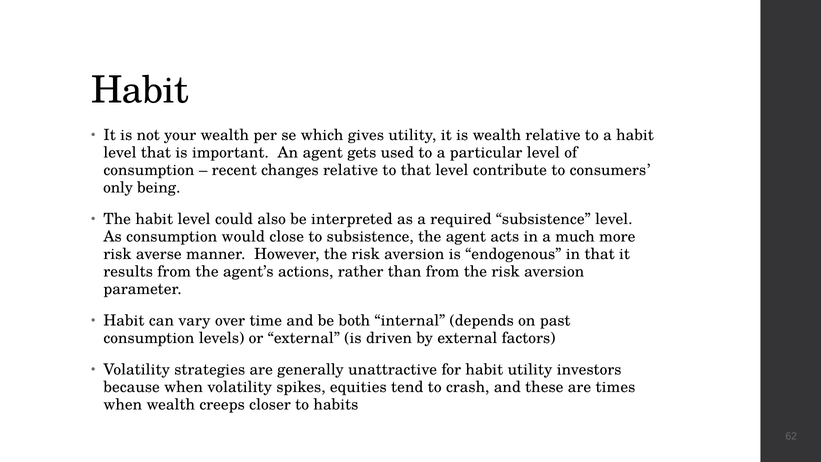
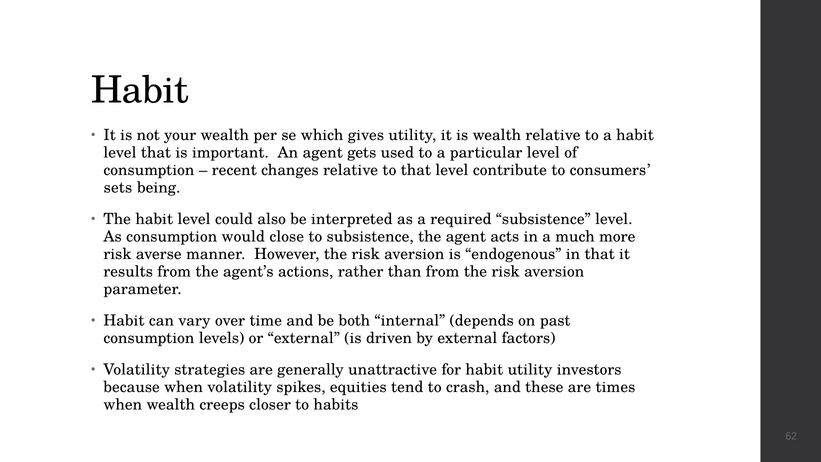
only: only -> sets
